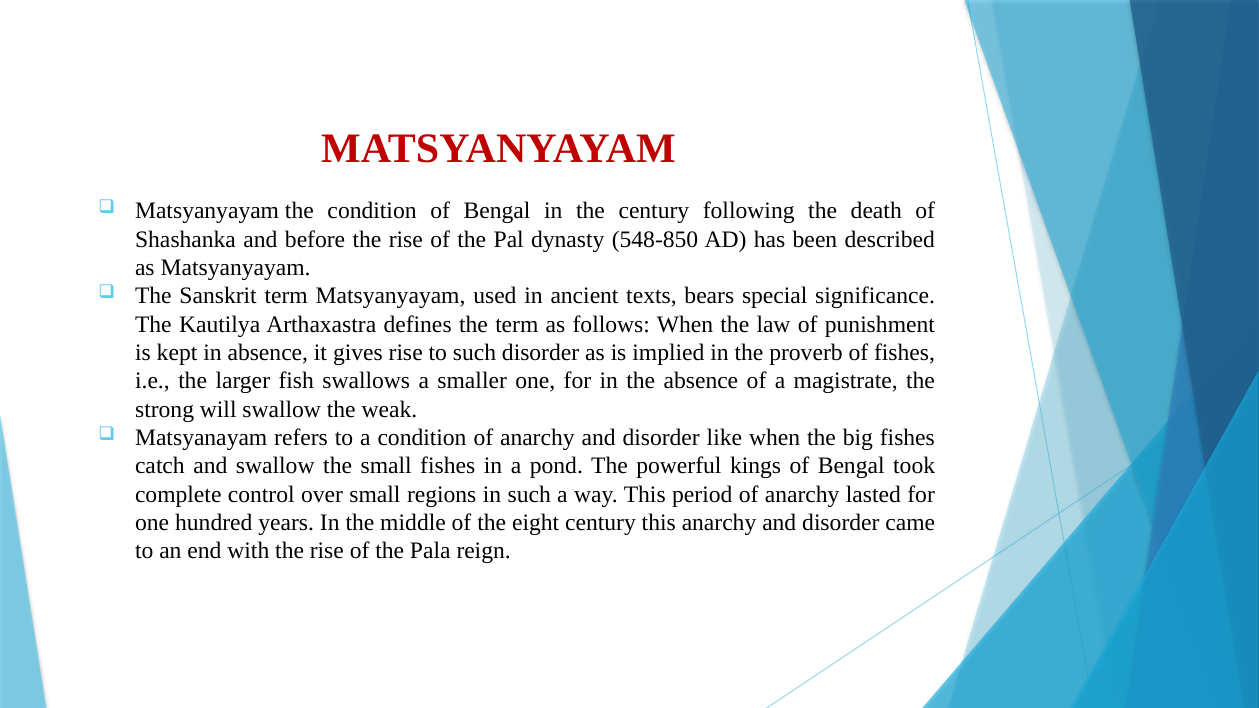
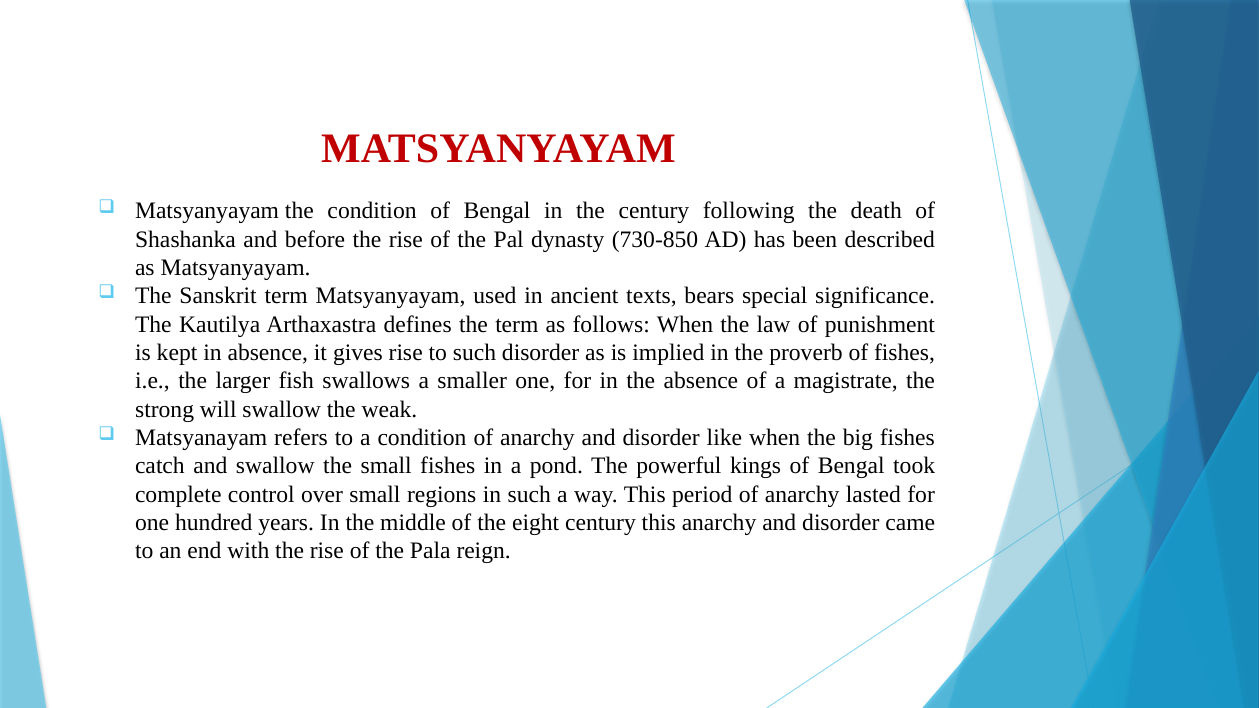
548-850: 548-850 -> 730-850
